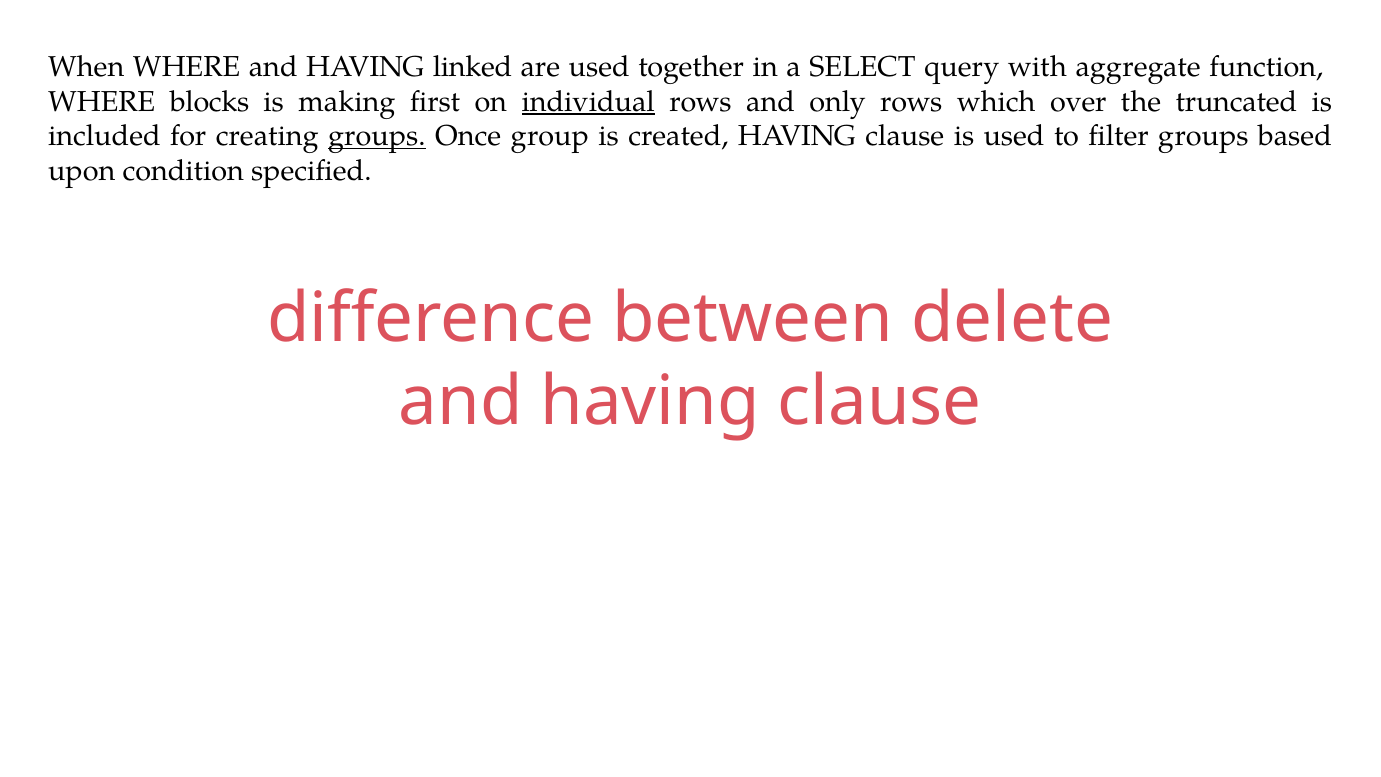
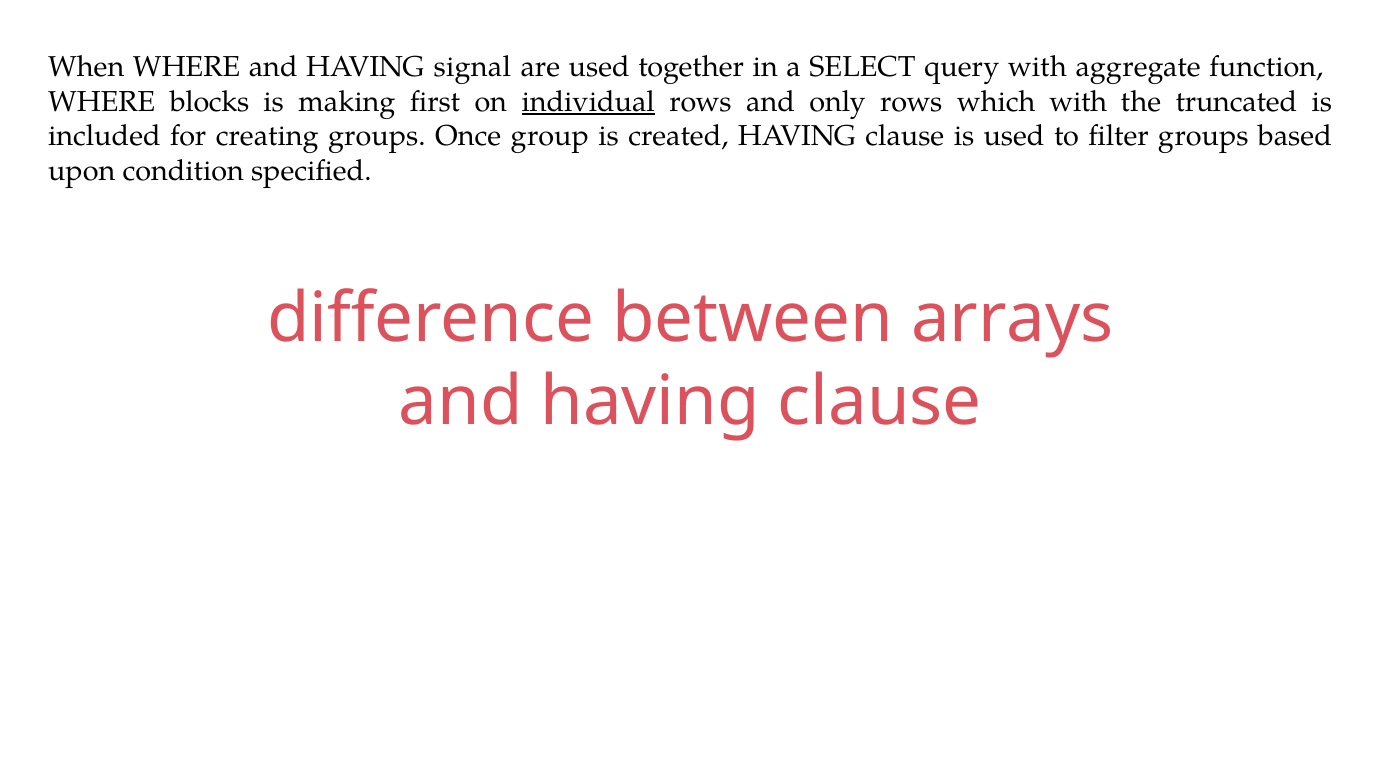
linked: linked -> signal
which over: over -> with
groups at (377, 136) underline: present -> none
delete: delete -> arrays
